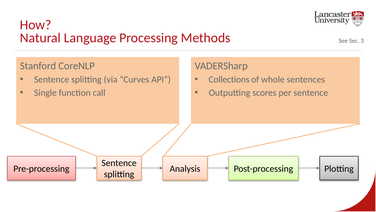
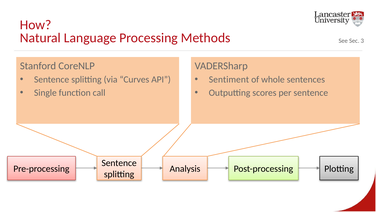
Collections: Collections -> Sentiment
